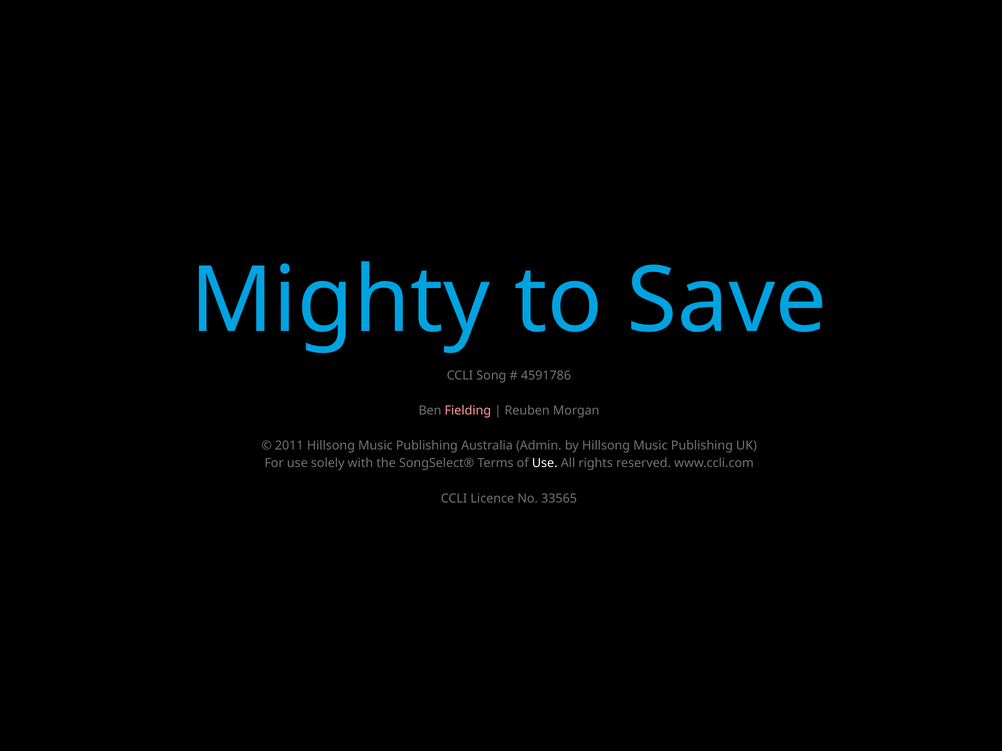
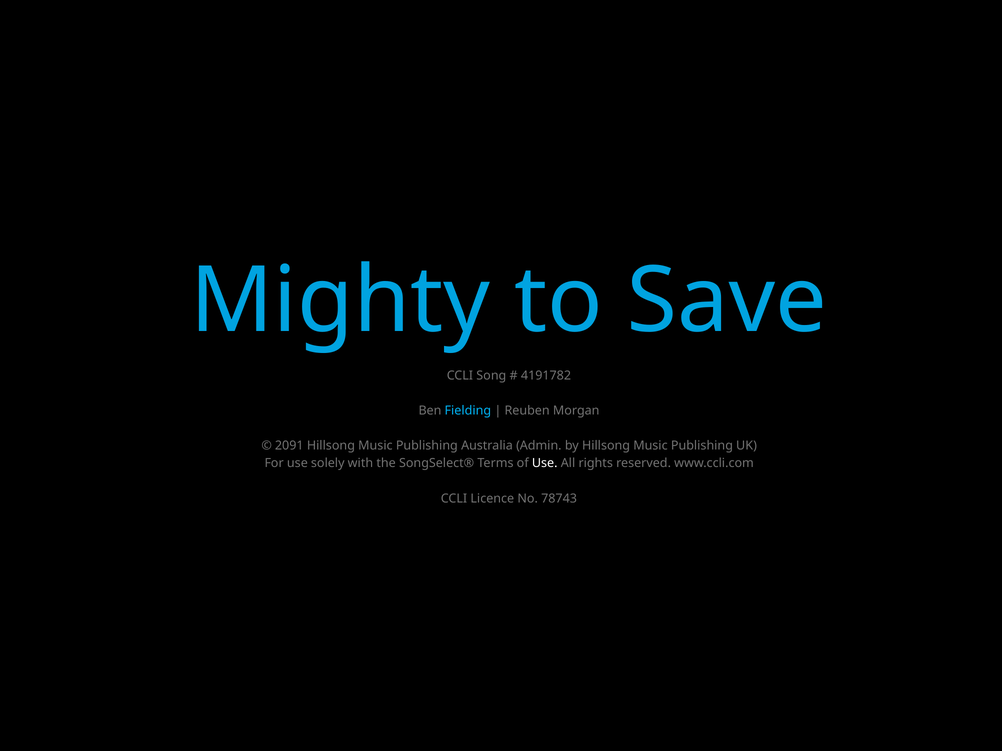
4591786: 4591786 -> 4191782
Fielding colour: pink -> light blue
2011: 2011 -> 2091
33565: 33565 -> 78743
